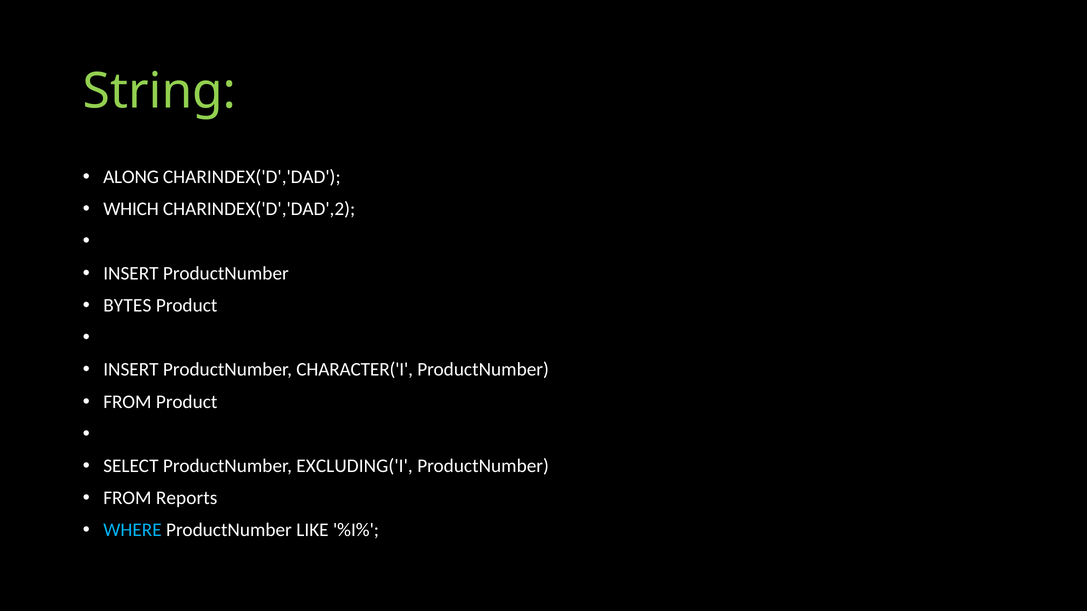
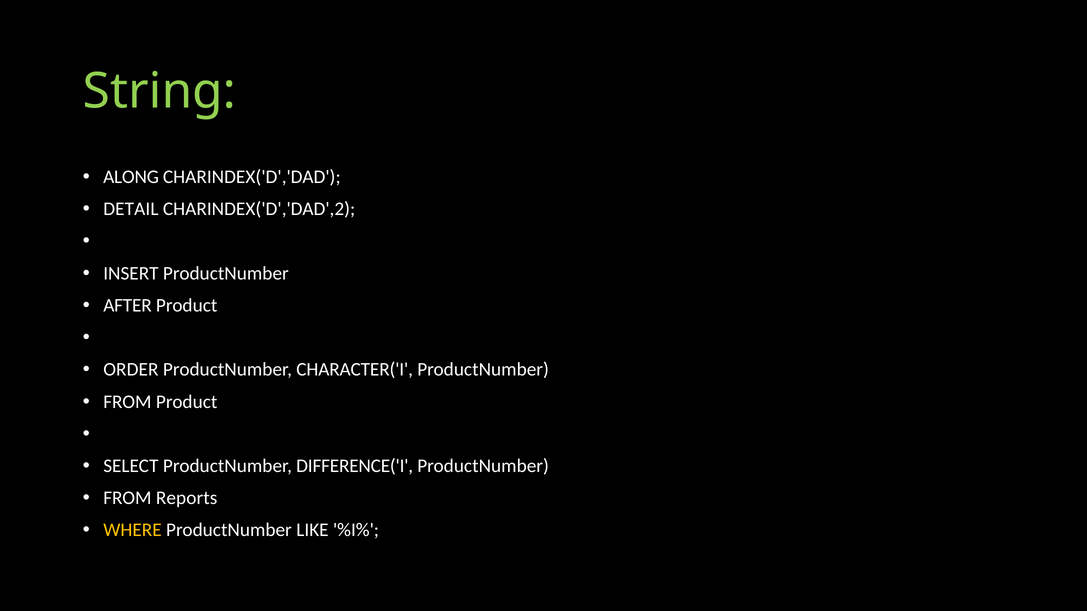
WHICH: WHICH -> DETAIL
BYTES: BYTES -> AFTER
INSERT at (131, 370): INSERT -> ORDER
EXCLUDING('I: EXCLUDING('I -> DIFFERENCE('I
WHERE colour: light blue -> yellow
